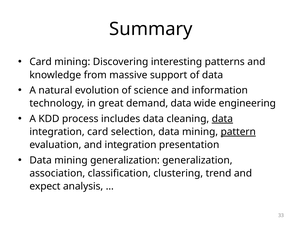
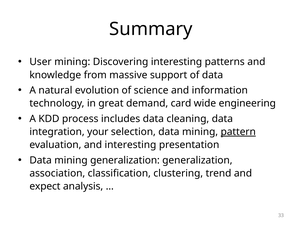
Card at (41, 62): Card -> User
demand data: data -> card
data at (222, 119) underline: present -> none
integration card: card -> your
and integration: integration -> interesting
